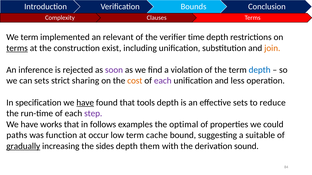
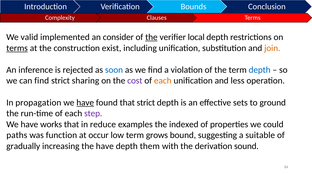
We term: term -> valid
relevant: relevant -> consider
the at (151, 37) underline: none -> present
time: time -> local
soon colour: purple -> blue
can sets: sets -> find
cost colour: orange -> purple
each at (163, 81) colour: purple -> orange
specification: specification -> propagation
that tools: tools -> strict
reduce: reduce -> ground
follows: follows -> reduce
optimal: optimal -> indexed
cache: cache -> grows
gradually underline: present -> none
the sides: sides -> have
